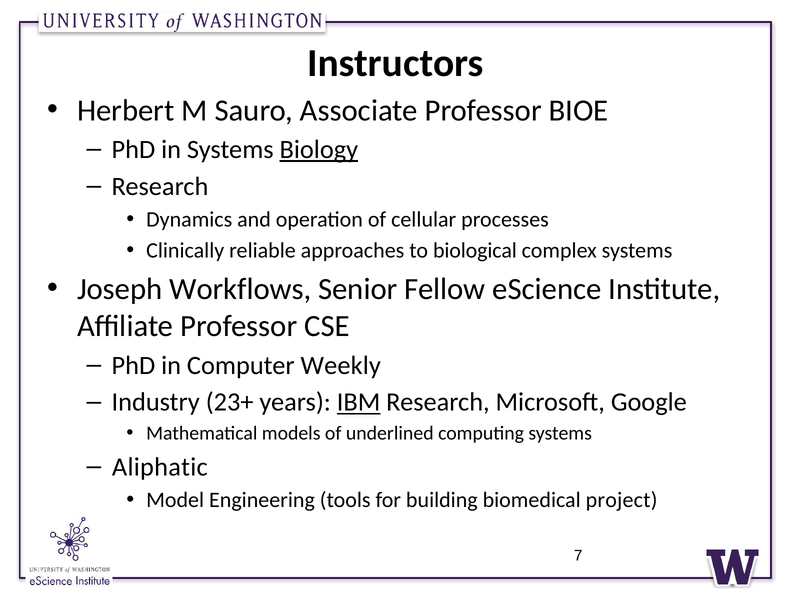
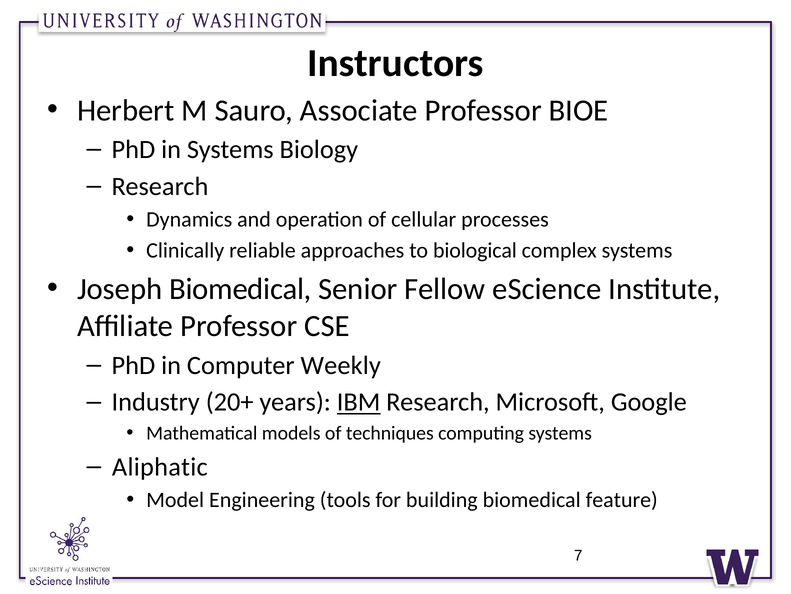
Biology underline: present -> none
Joseph Workflows: Workflows -> Biomedical
23+: 23+ -> 20+
underlined: underlined -> techniques
project: project -> feature
